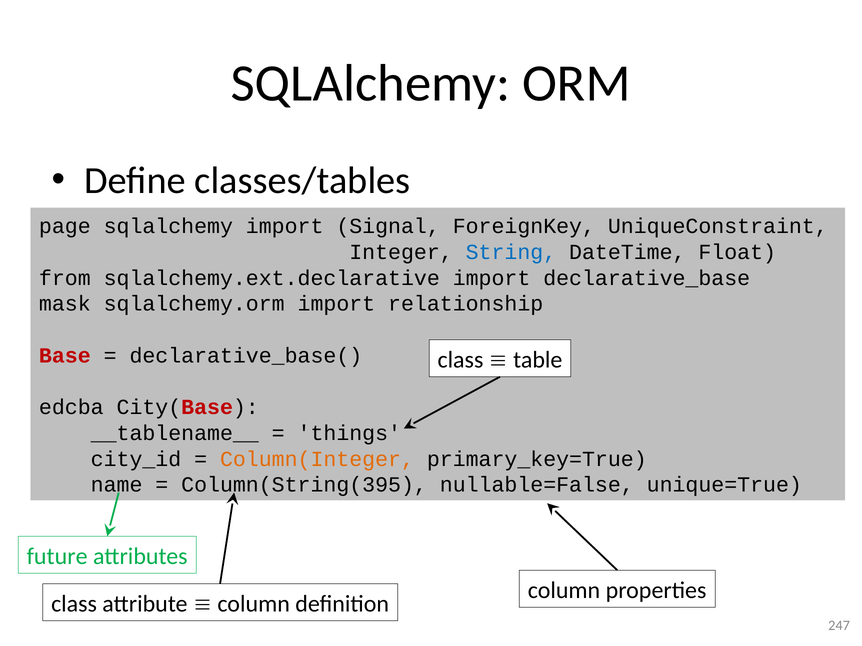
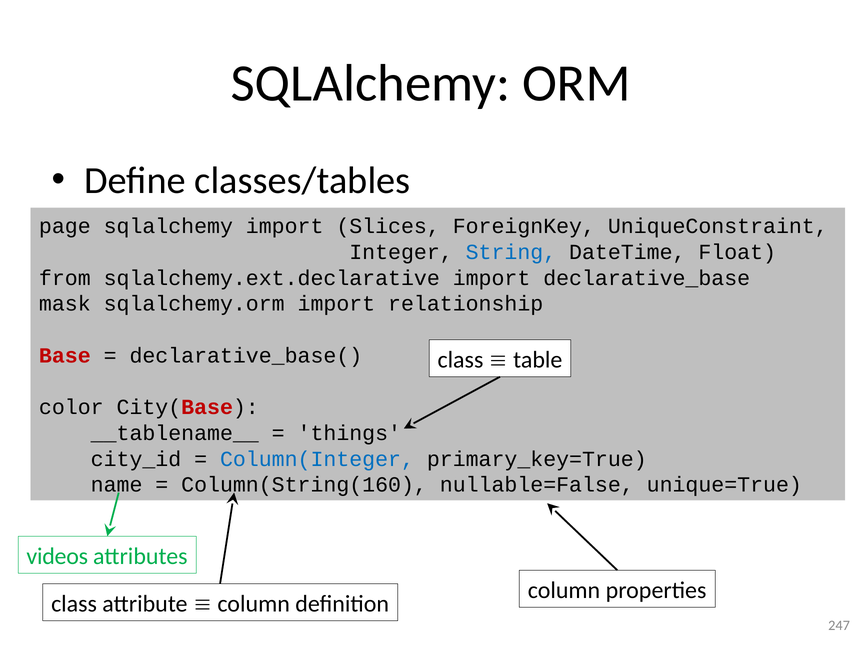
Signal: Signal -> Slices
edcba: edcba -> color
Column(Integer colour: orange -> blue
Column(String(395: Column(String(395 -> Column(String(160
future: future -> videos
